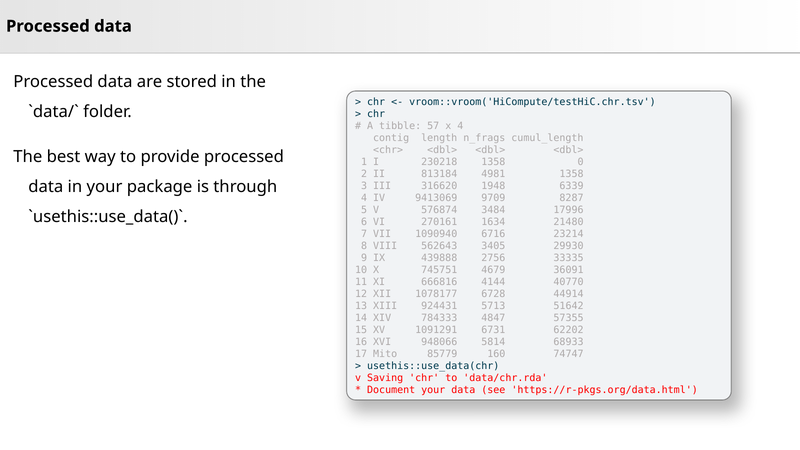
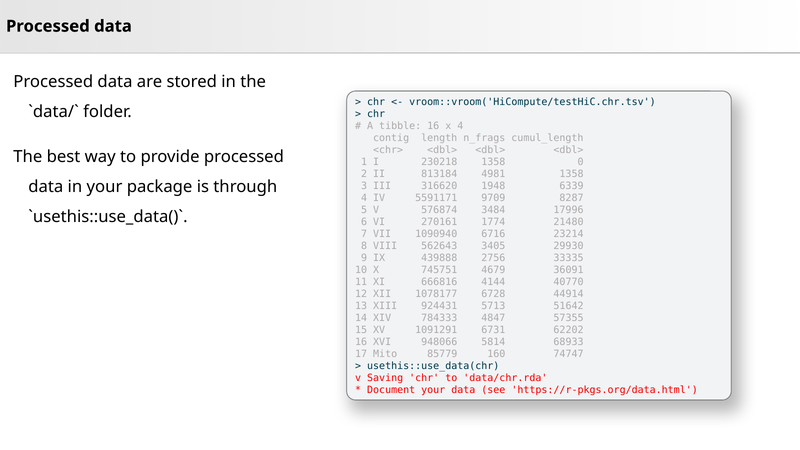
tibble 57: 57 -> 16
9413069: 9413069 -> 5591171
1634: 1634 -> 1774
